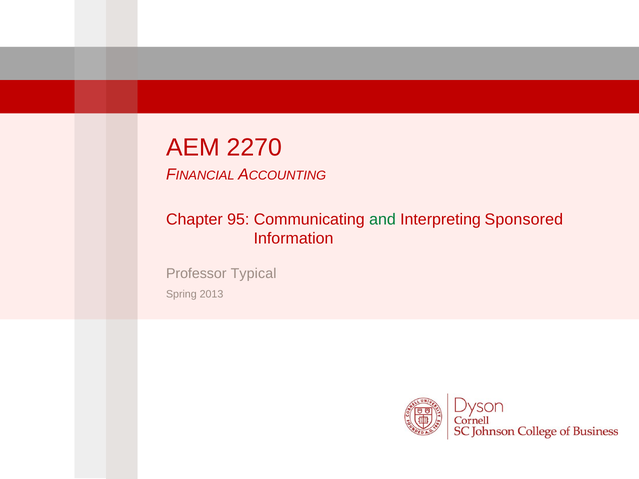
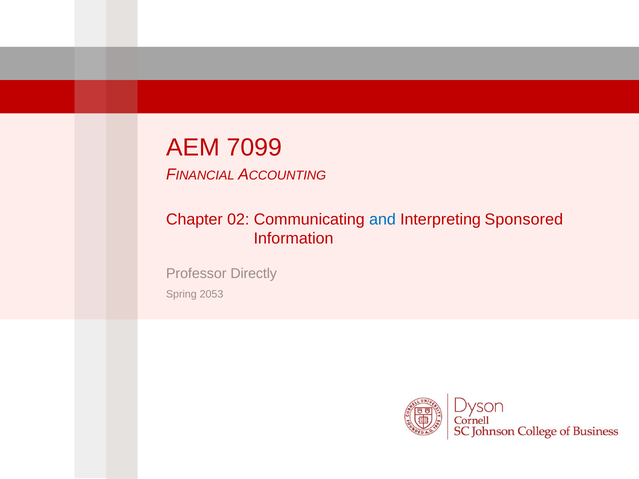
2270: 2270 -> 7099
95: 95 -> 02
and colour: green -> blue
Typical: Typical -> Directly
2013: 2013 -> 2053
